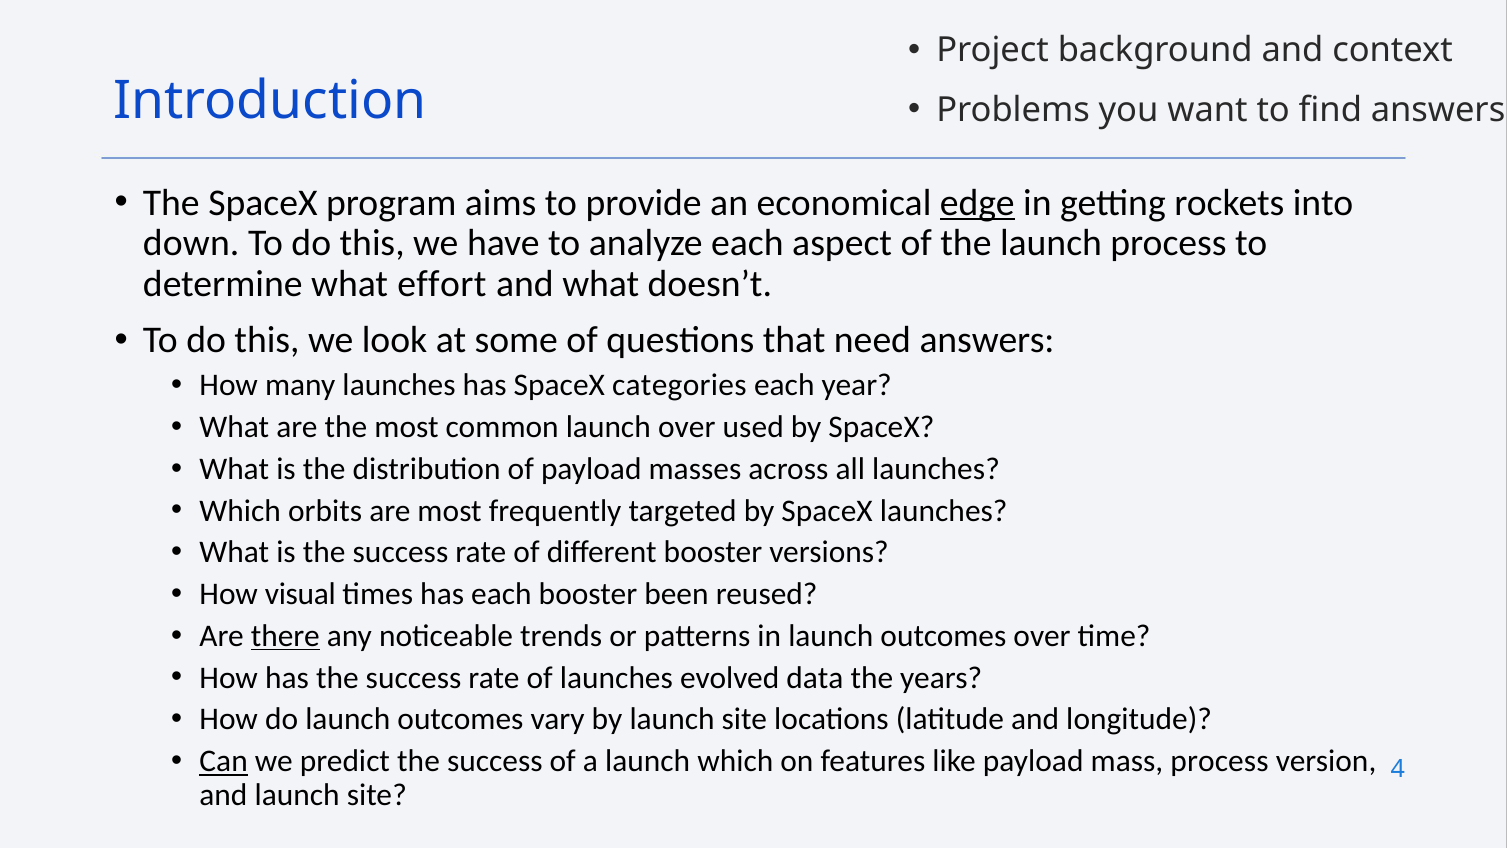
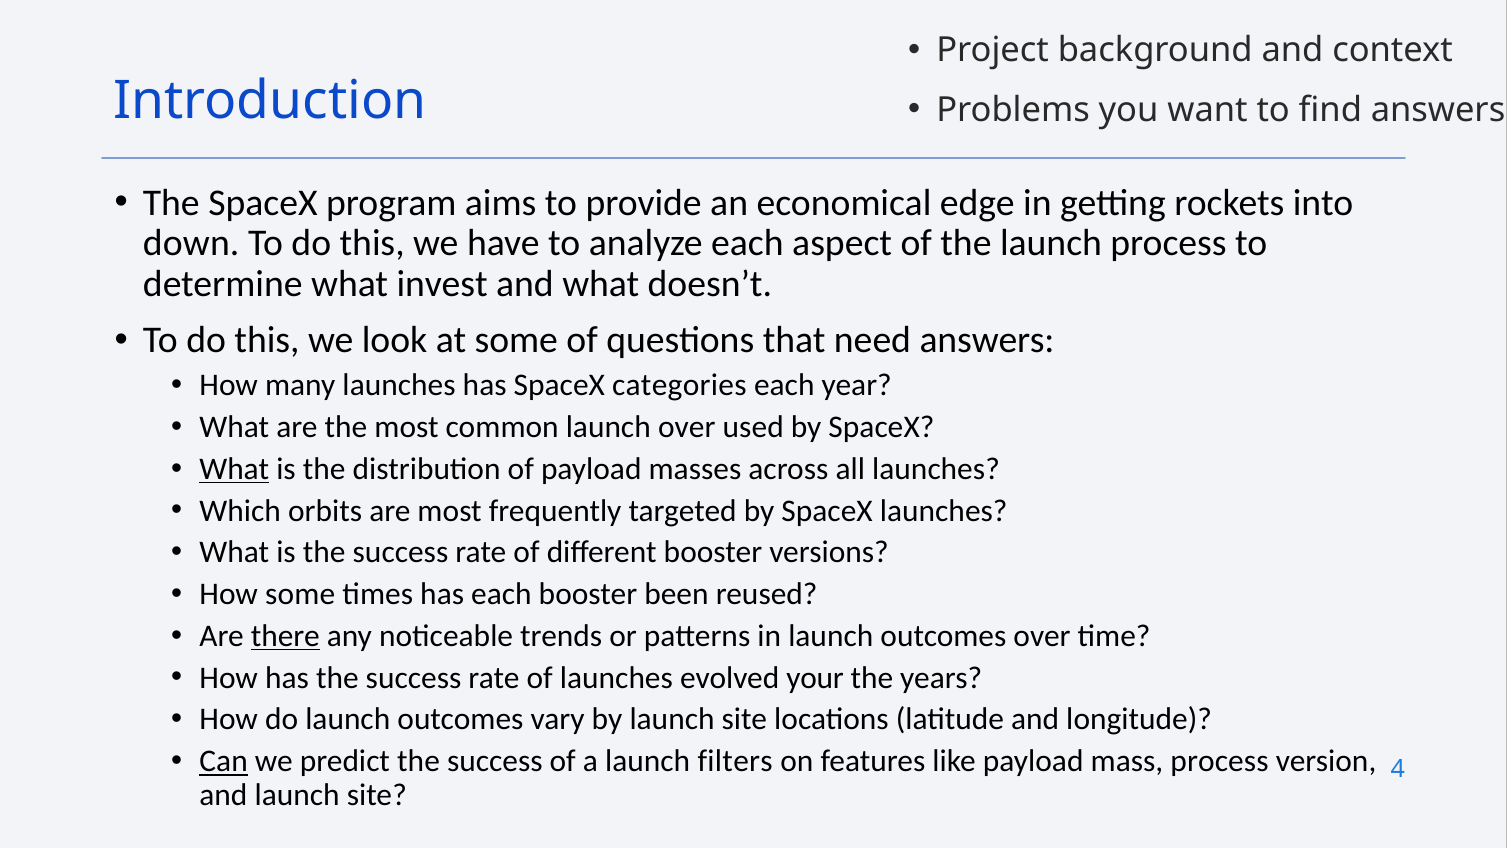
edge underline: present -> none
effort: effort -> invest
What at (234, 469) underline: none -> present
How visual: visual -> some
data: data -> your
launch which: which -> filters
